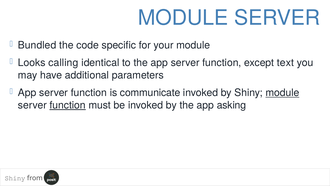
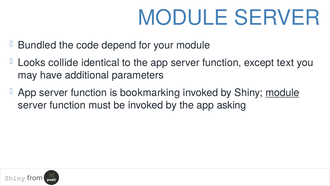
specific: specific -> depend
calling: calling -> collide
communicate: communicate -> bookmarking
function at (68, 105) underline: present -> none
